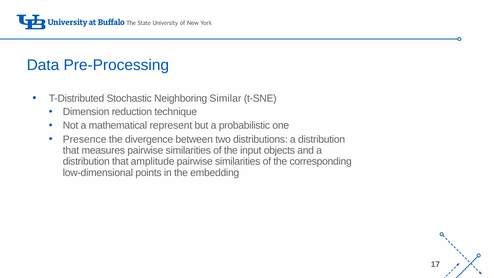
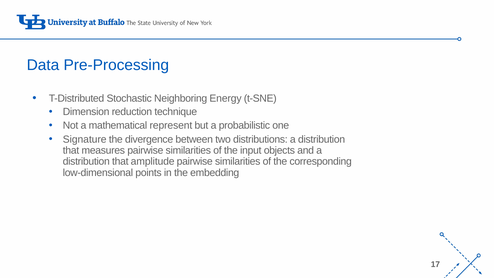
Similar: Similar -> Energy
Presence: Presence -> Signature
